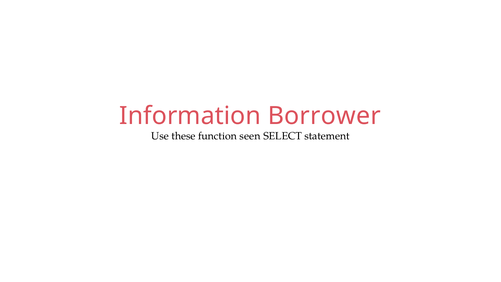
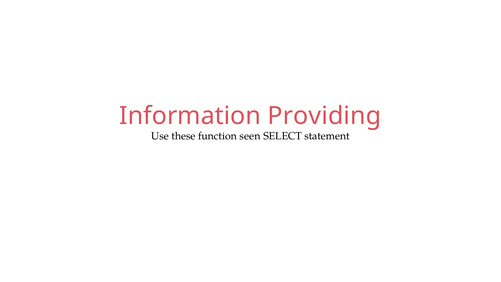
Borrower: Borrower -> Providing
